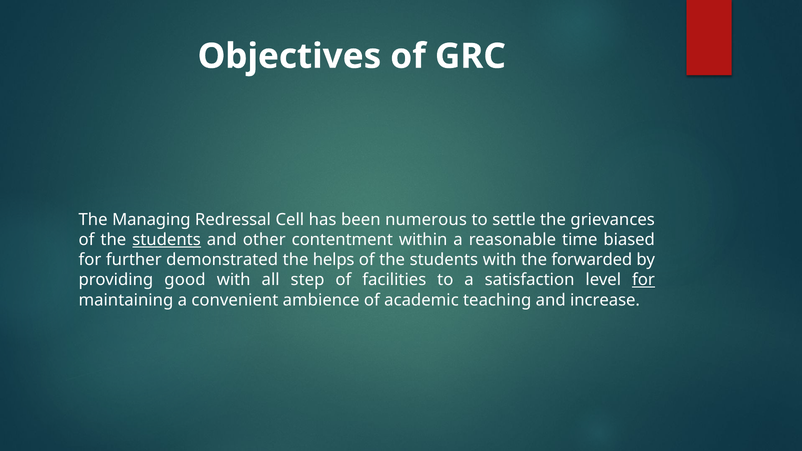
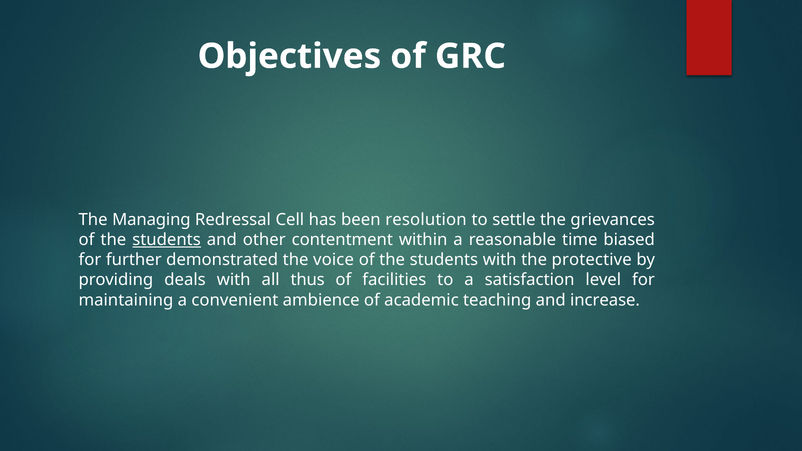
numerous: numerous -> resolution
helps: helps -> voice
forwarded: forwarded -> protective
good: good -> deals
step: step -> thus
for at (643, 280) underline: present -> none
